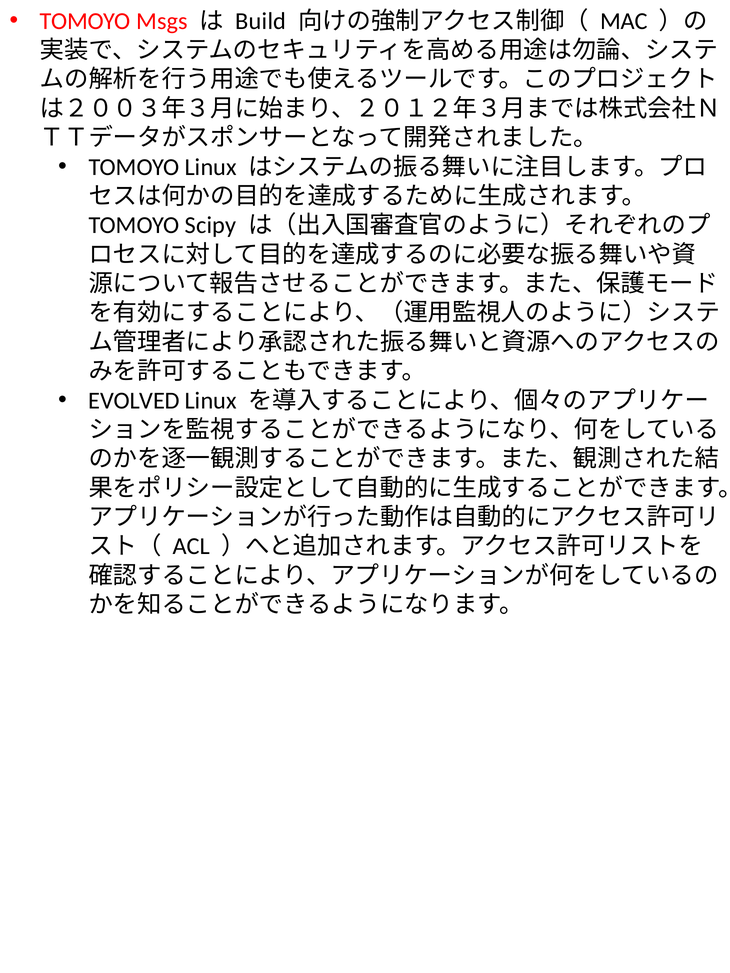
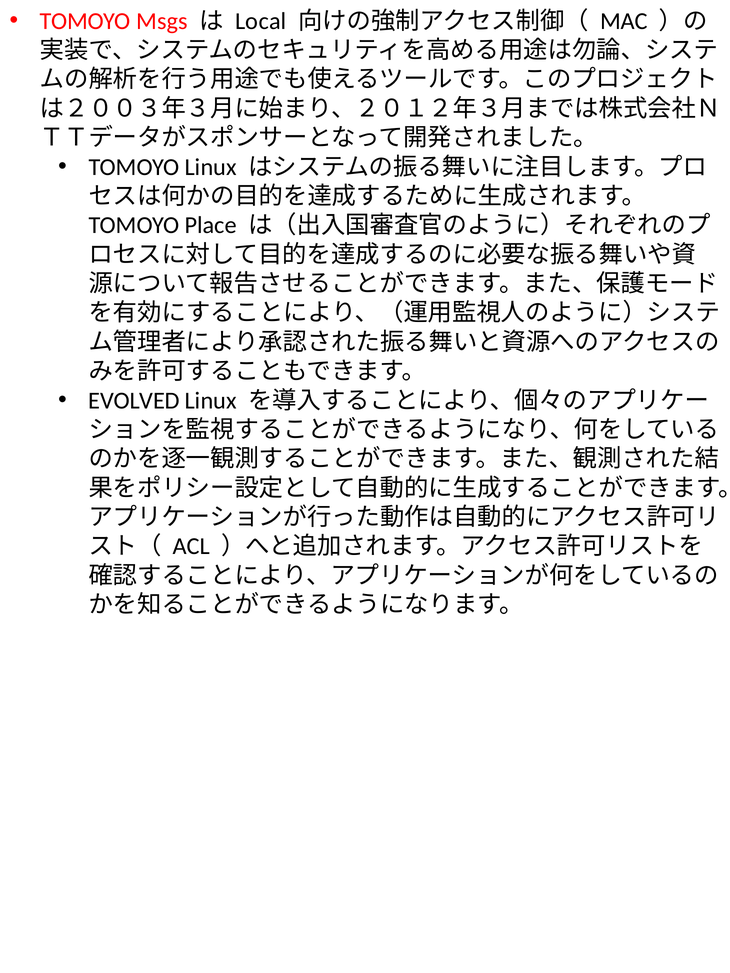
Build: Build -> Local
Scipy: Scipy -> Place
